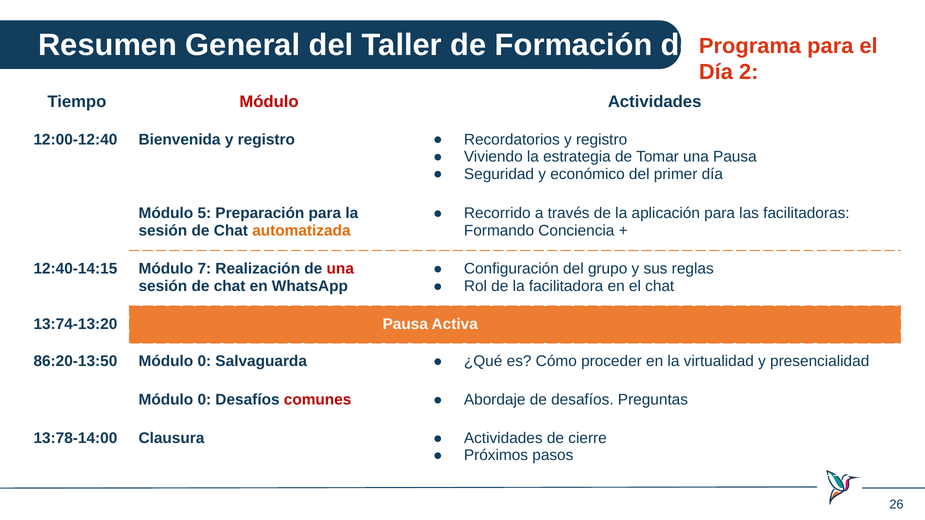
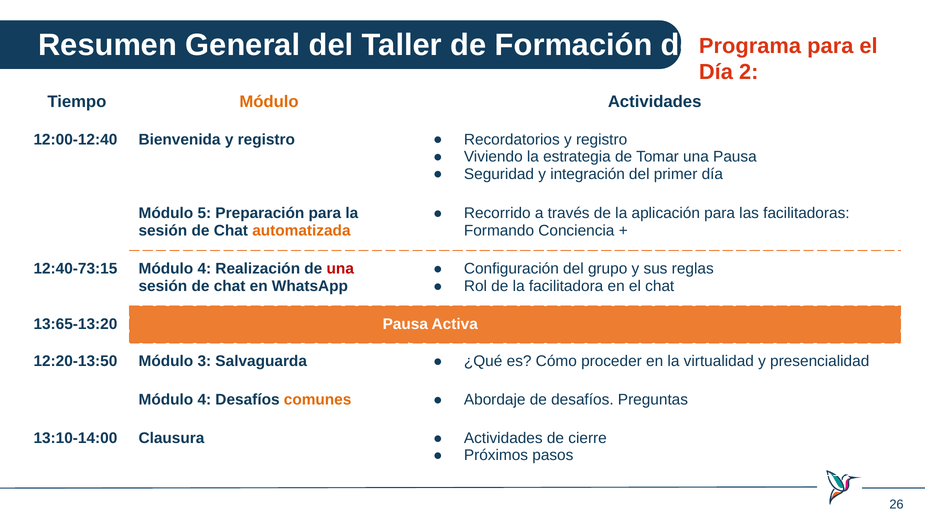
Módulo at (269, 102) colour: red -> orange
económico: económico -> integración
12:40-14:15: 12:40-14:15 -> 12:40-73:15
7 at (204, 269): 7 -> 4
13:74-13:20: 13:74-13:20 -> 13:65-13:20
86:20-13:50: 86:20-13:50 -> 12:20-13:50
0 at (204, 361): 0 -> 3
0 at (204, 400): 0 -> 4
comunes colour: red -> orange
13:78-14:00: 13:78-14:00 -> 13:10-14:00
